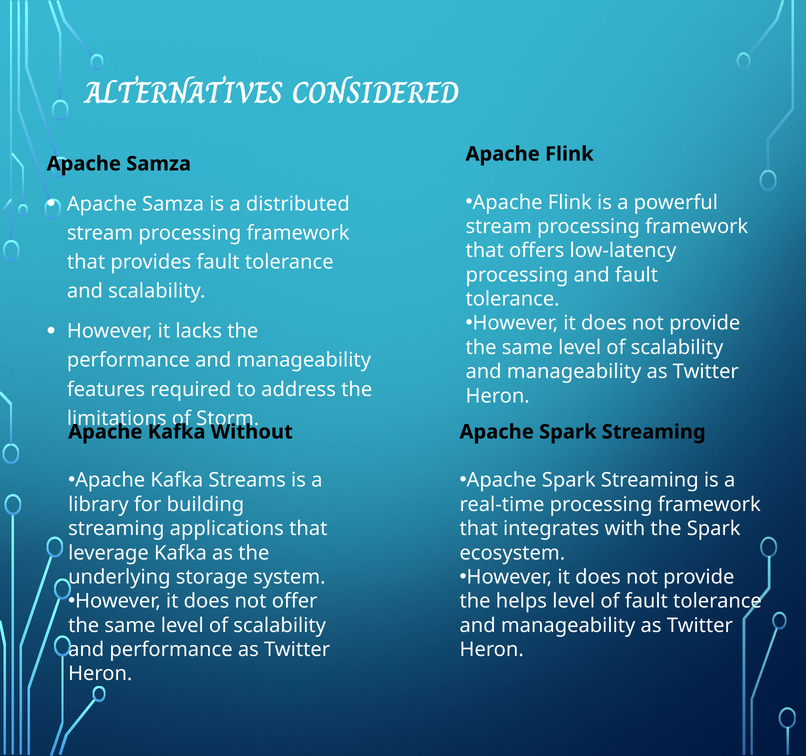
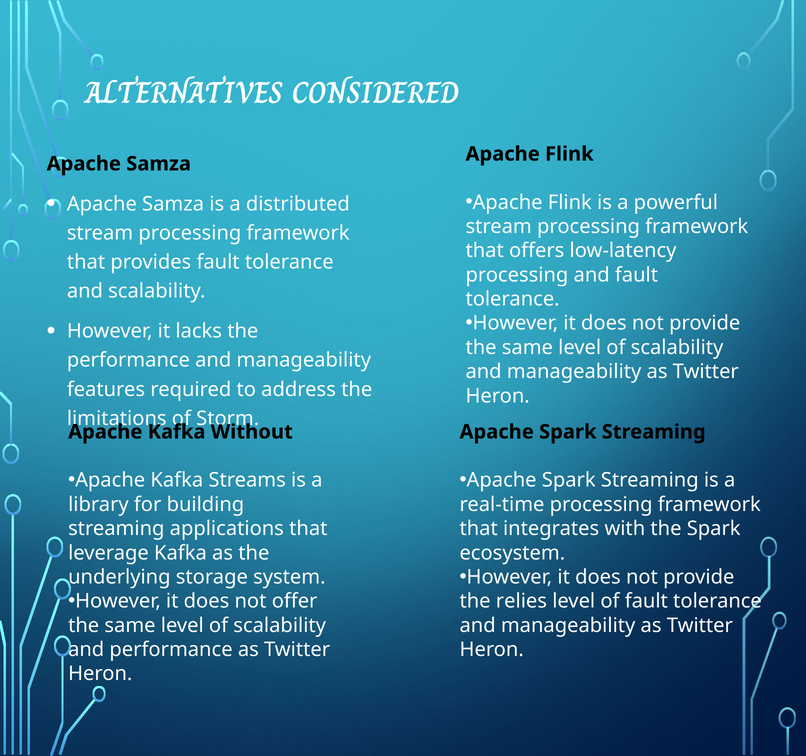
helps: helps -> relies
